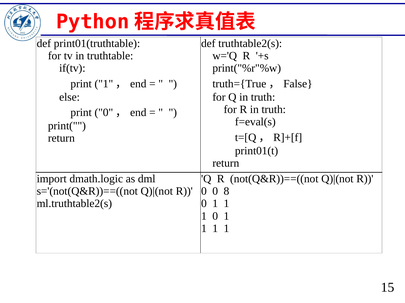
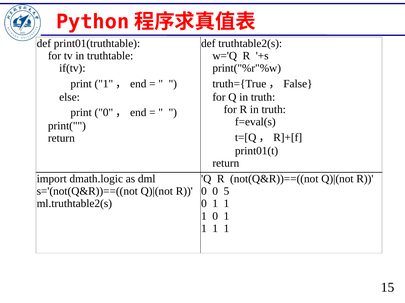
8: 8 -> 5
